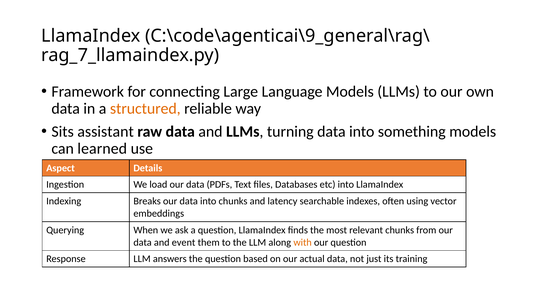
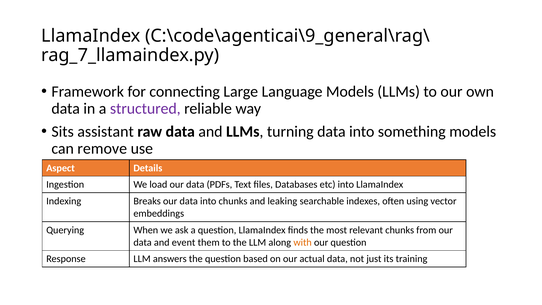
structured colour: orange -> purple
learned: learned -> remove
latency: latency -> leaking
